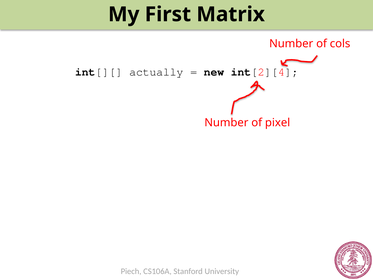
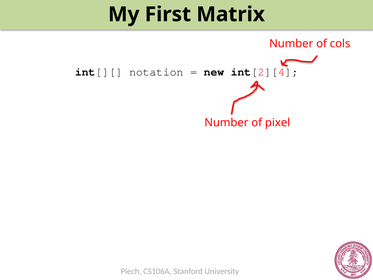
actually: actually -> notation
